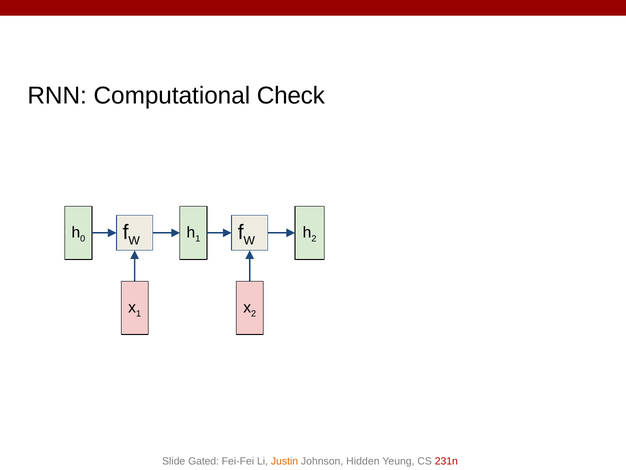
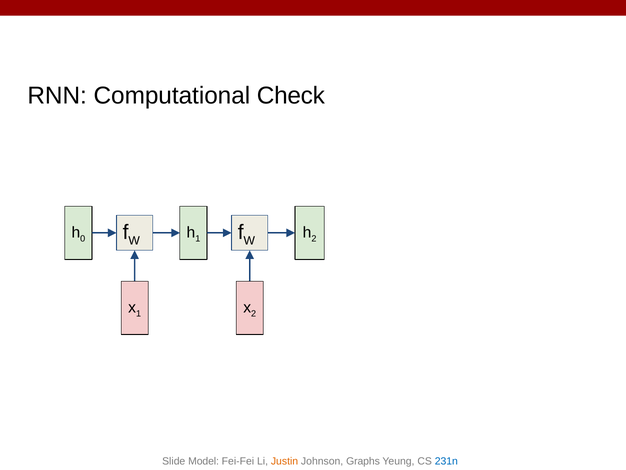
Gated: Gated -> Model
Hidden: Hidden -> Graphs
231n colour: red -> blue
